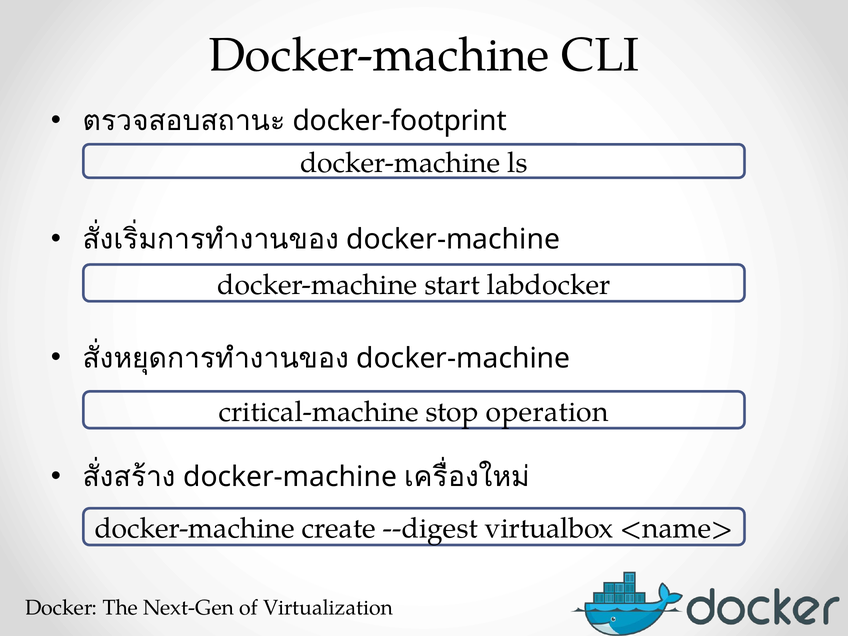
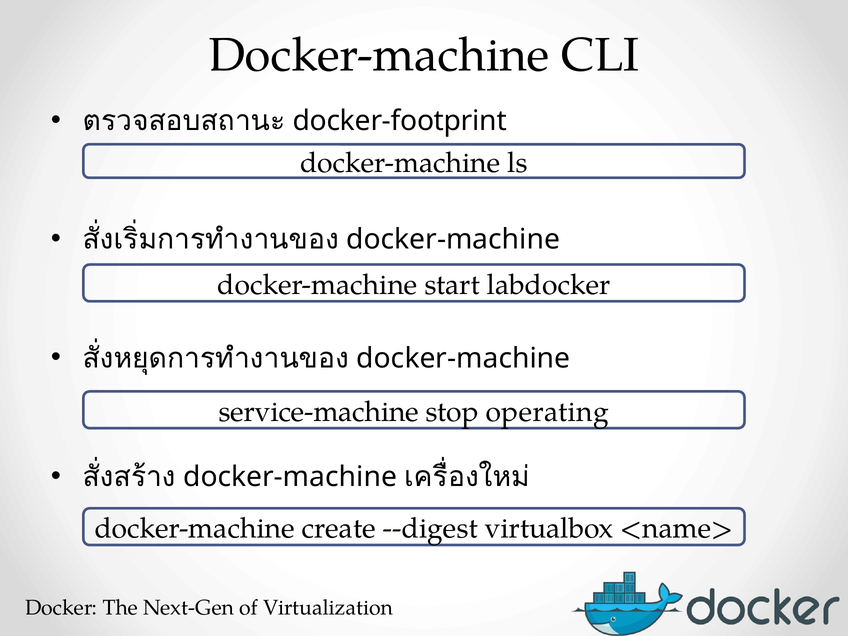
critical-machine: critical-machine -> service-machine
operation: operation -> operating
